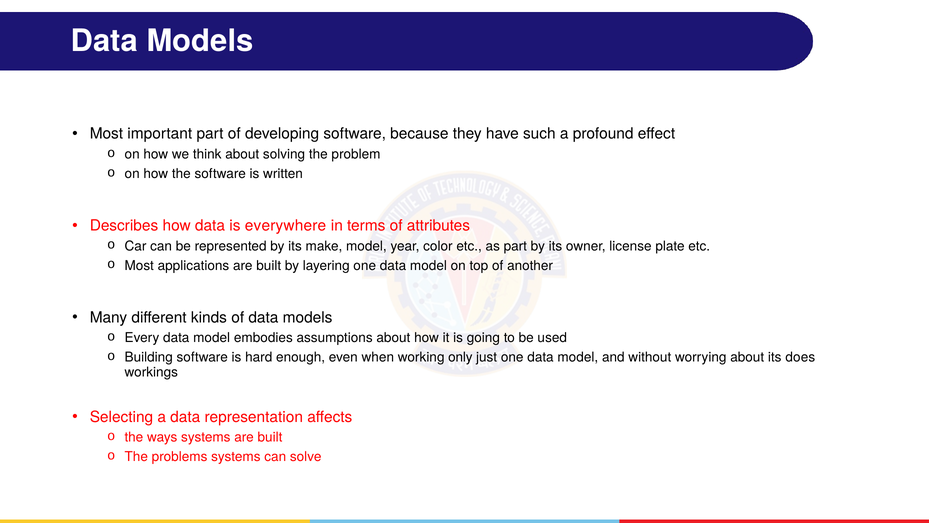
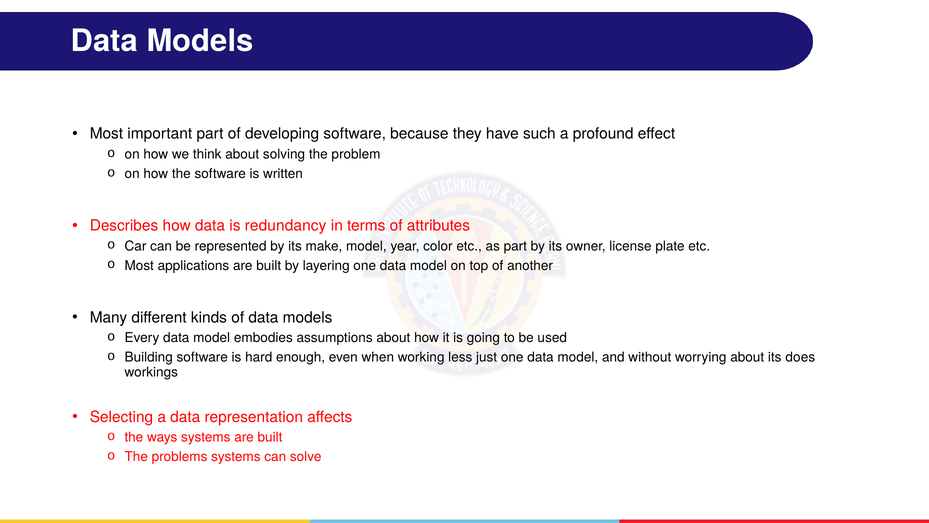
everywhere: everywhere -> redundancy
only: only -> less
